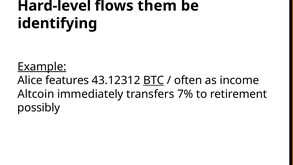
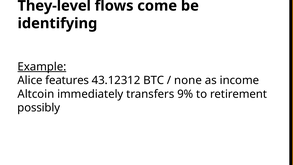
Hard-level: Hard-level -> They-level
them: them -> come
BTC underline: present -> none
often: often -> none
7%: 7% -> 9%
